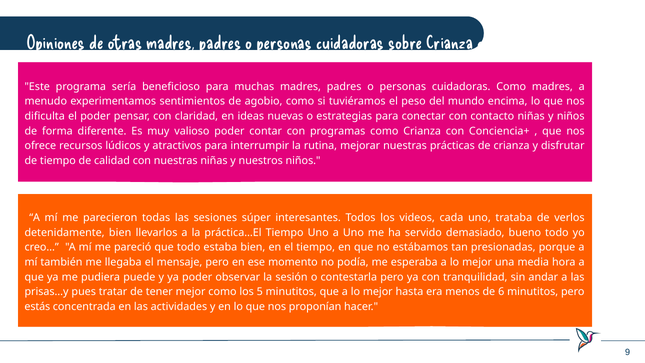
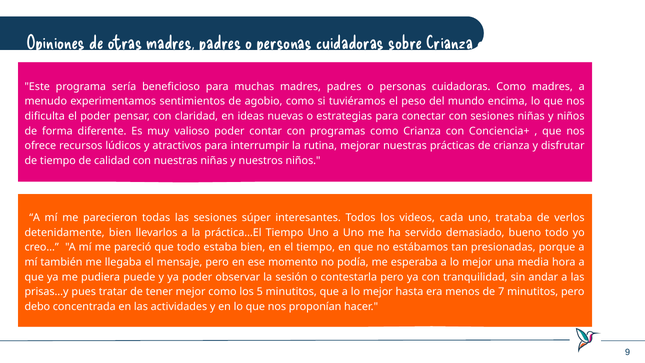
con contacto: contacto -> sesiones
6: 6 -> 7
estás: estás -> debo
